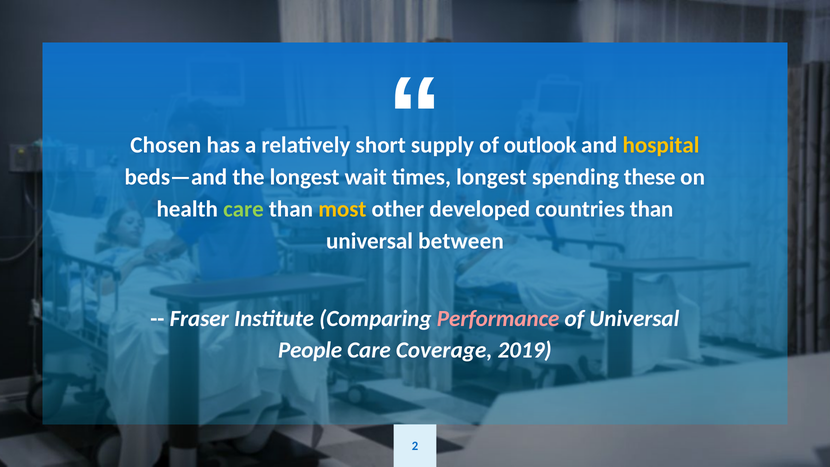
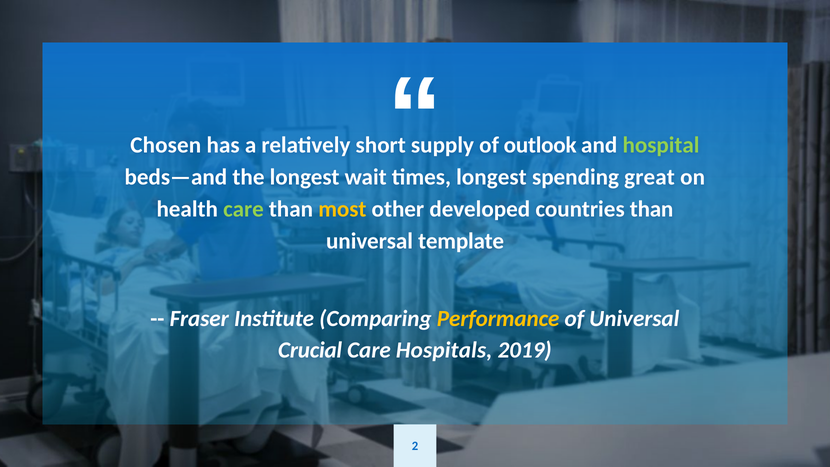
hospital colour: yellow -> light green
these: these -> great
between: between -> template
Performance colour: pink -> yellow
People: People -> Crucial
Coverage: Coverage -> Hospitals
